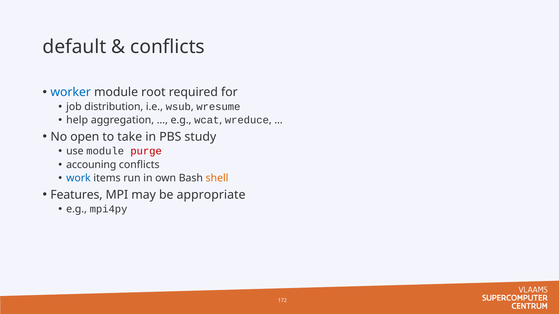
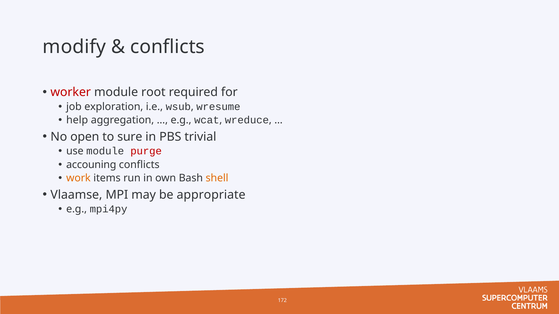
default: default -> modify
worker colour: blue -> red
distribution: distribution -> exploration
take: take -> sure
study: study -> trivial
work colour: blue -> orange
Features: Features -> Vlaamse
